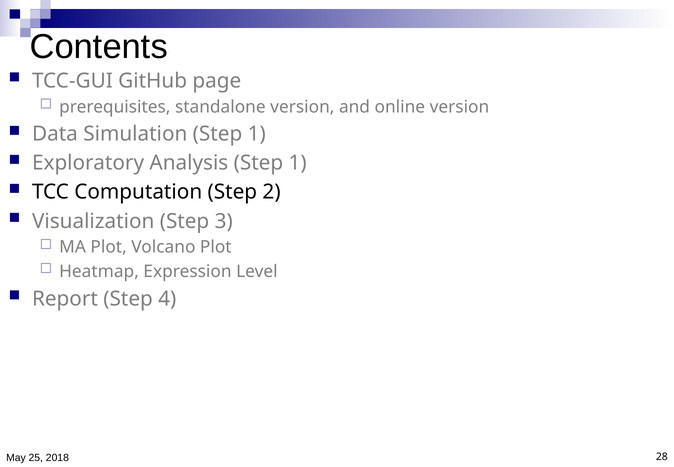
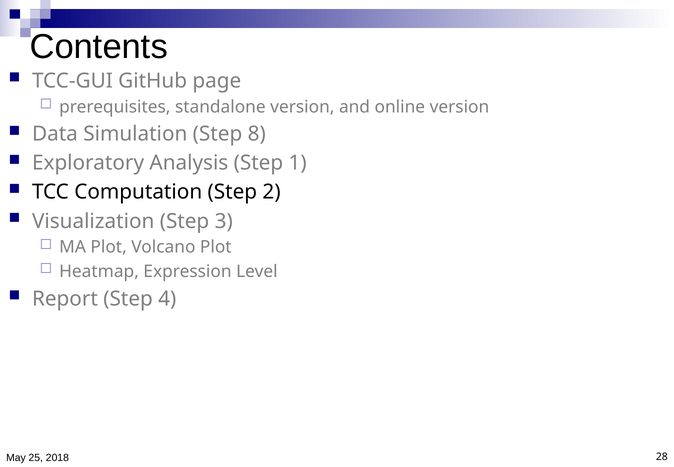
Simulation Step 1: 1 -> 8
